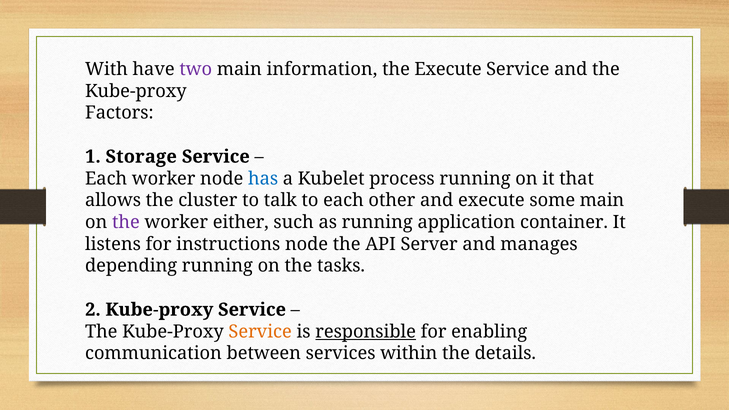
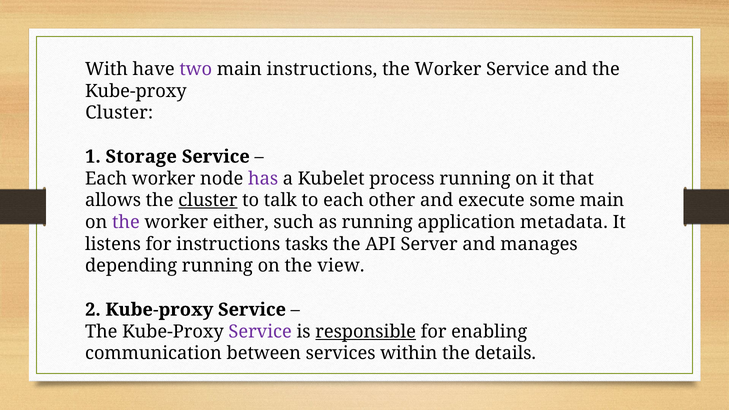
main information: information -> instructions
Execute at (448, 69): Execute -> Worker
Factors at (119, 113): Factors -> Cluster
has colour: blue -> purple
cluster at (208, 200) underline: none -> present
container: container -> metadata
instructions node: node -> tasks
tasks: tasks -> view
Service at (260, 332) colour: orange -> purple
